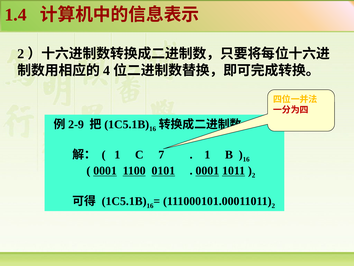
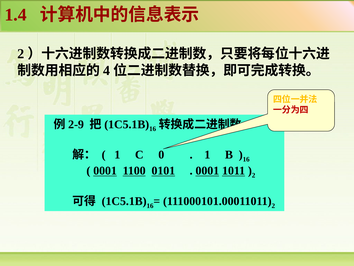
7: 7 -> 0
